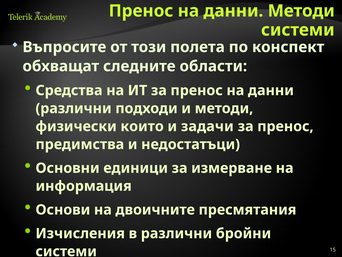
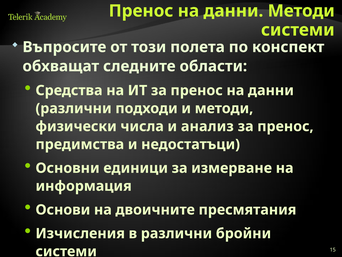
които: които -> числа
задачи: задачи -> анализ
